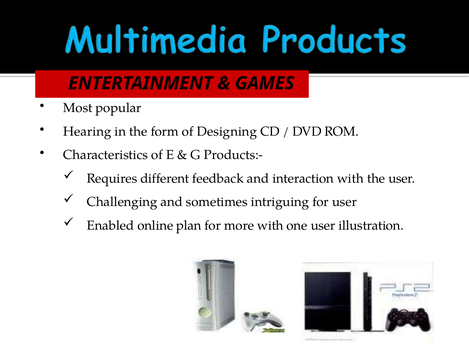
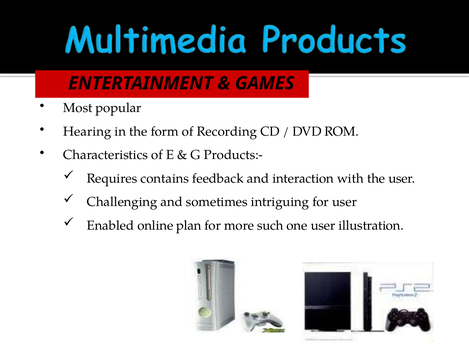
Designing: Designing -> Recording
different: different -> contains
more with: with -> such
